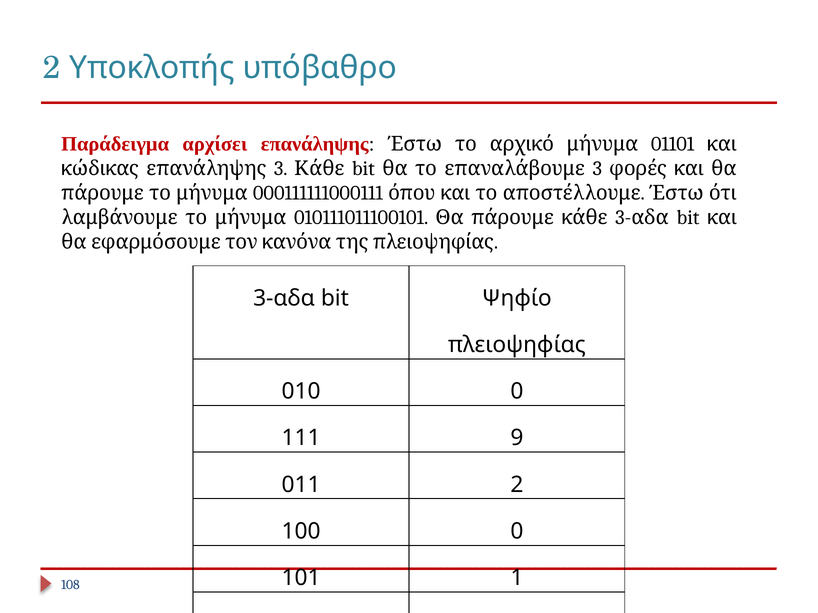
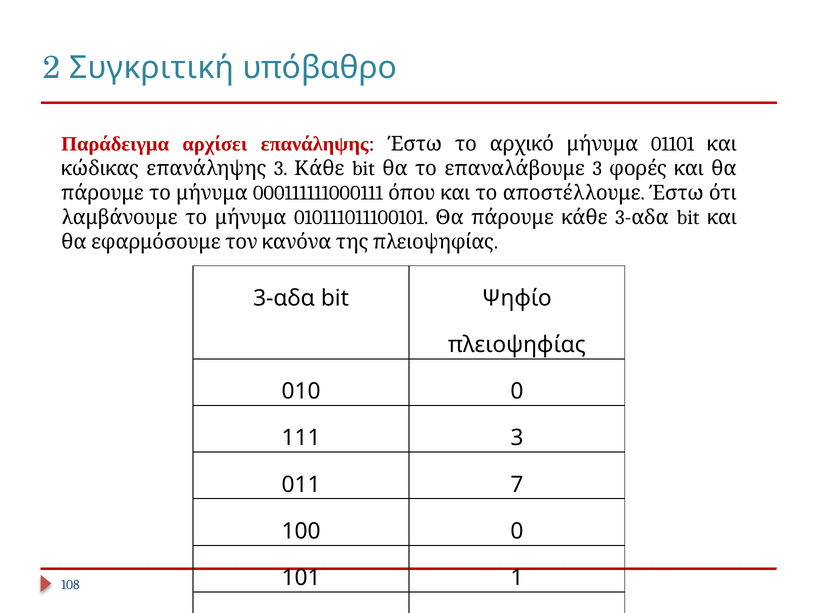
Υποκλοπής: Υποκλοπής -> Συγκριτική
111 9: 9 -> 3
011 2: 2 -> 7
